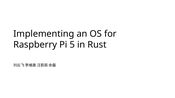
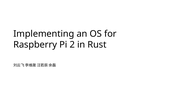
5: 5 -> 2
